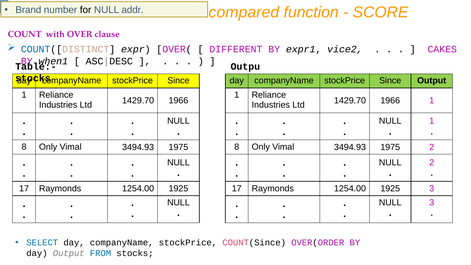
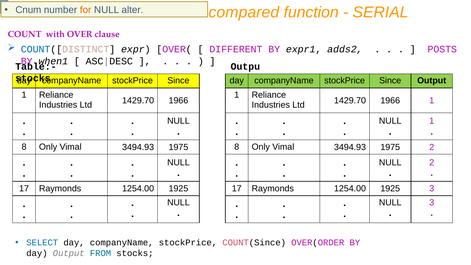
Brand: Brand -> Cnum
for colour: black -> orange
addr: addr -> alter
SCORE: SCORE -> SERIAL
vice2: vice2 -> adds2
CAKES: CAKES -> POSTS
